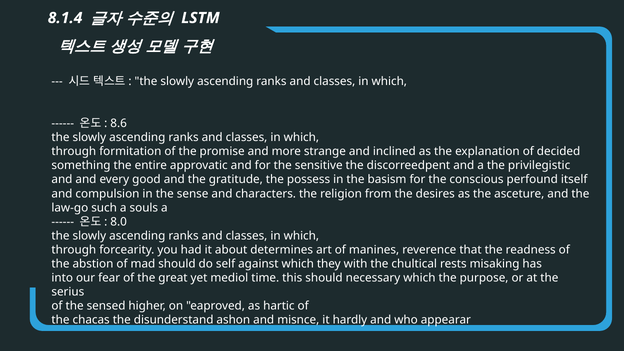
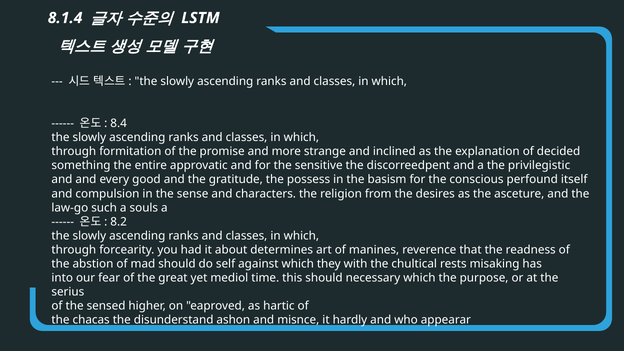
8.6: 8.6 -> 8.4
8.0: 8.0 -> 8.2
